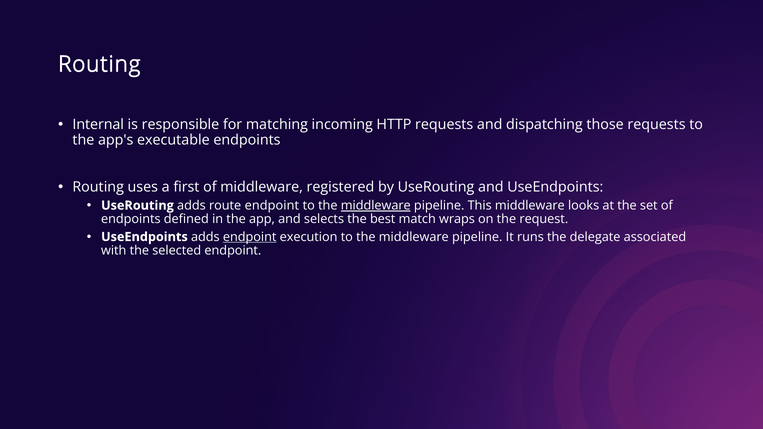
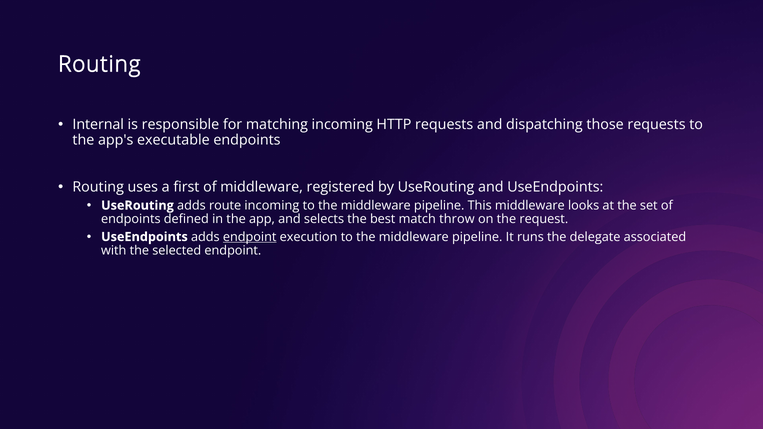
route endpoint: endpoint -> incoming
middleware at (376, 206) underline: present -> none
wraps: wraps -> throw
